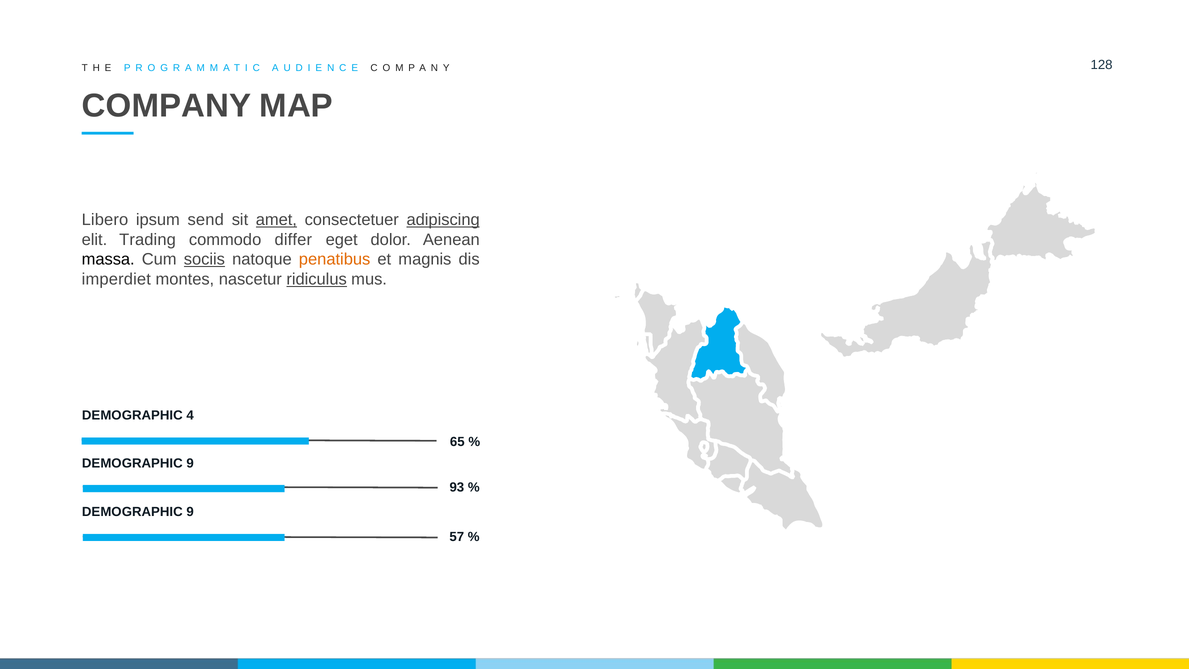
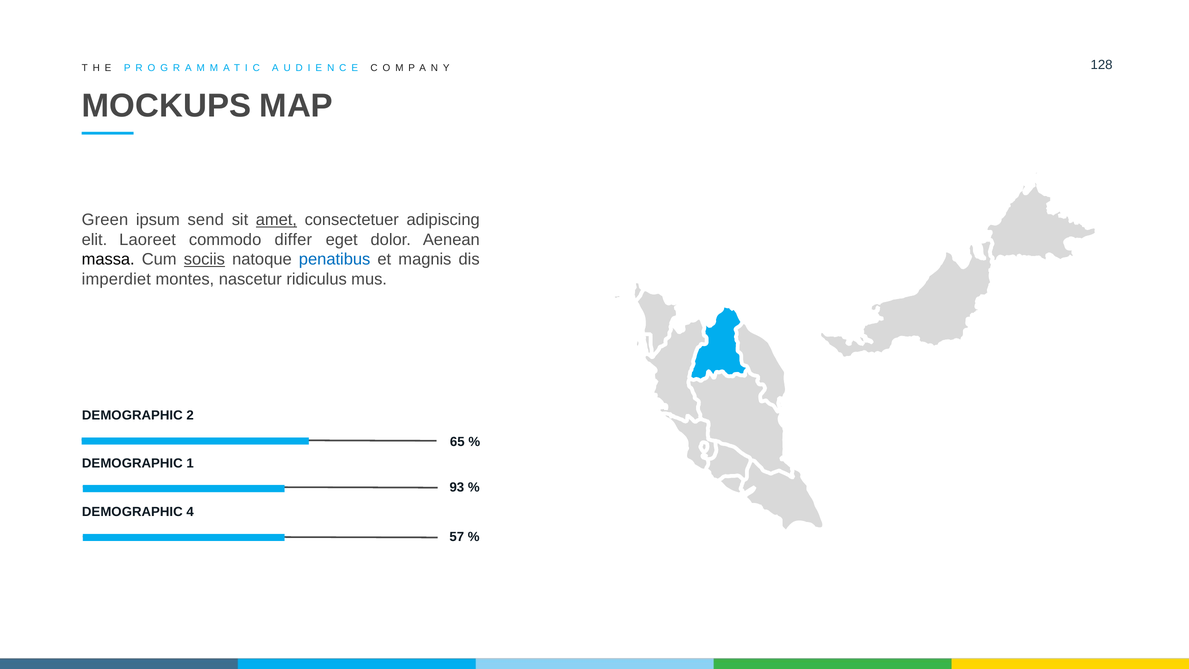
COMPANY: COMPANY -> MOCKUPS
Libero: Libero -> Green
adipiscing underline: present -> none
Trading: Trading -> Laoreet
penatibus colour: orange -> blue
ridiculus underline: present -> none
4: 4 -> 2
9 at (190, 463): 9 -> 1
9 at (190, 512): 9 -> 4
